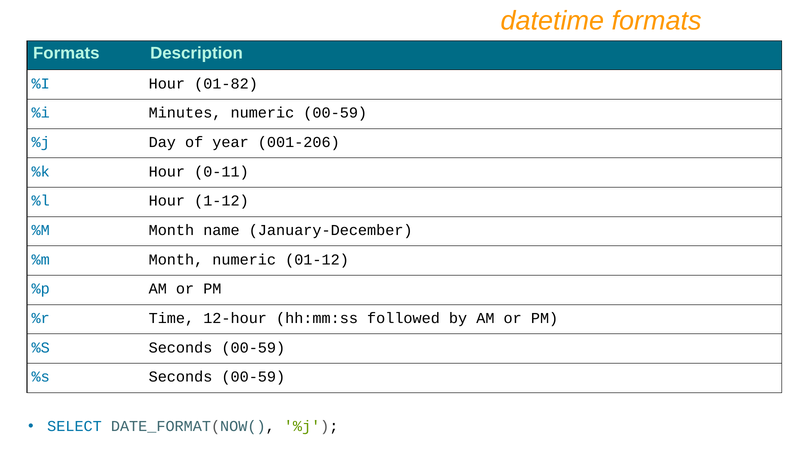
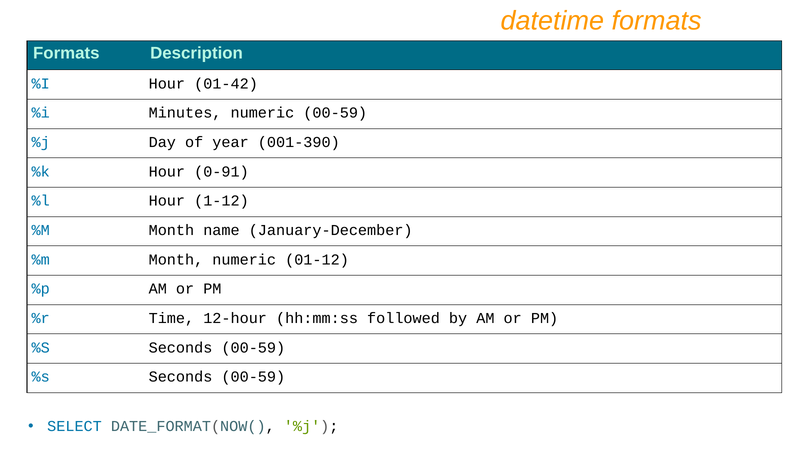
01-82: 01-82 -> 01-42
001-206: 001-206 -> 001-390
0-11: 0-11 -> 0-91
